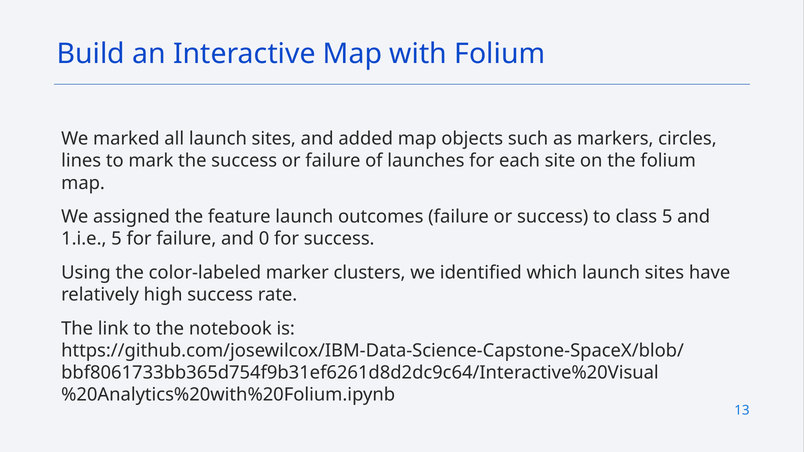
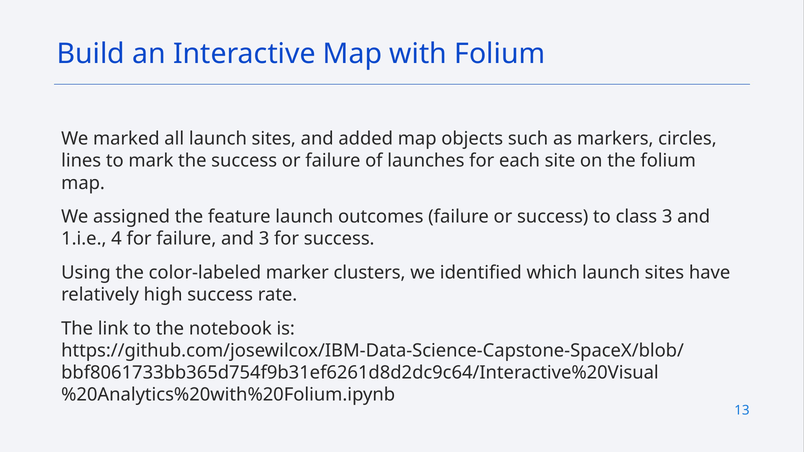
class 5: 5 -> 3
1.i.e 5: 5 -> 4
and 0: 0 -> 3
